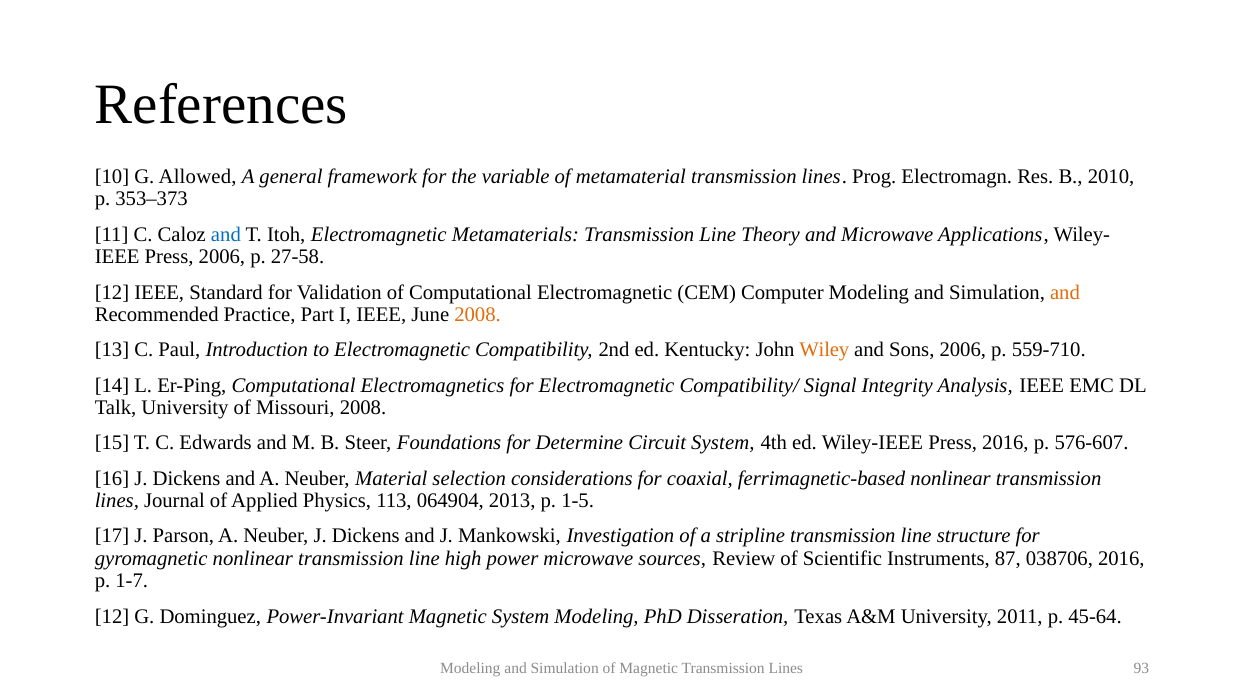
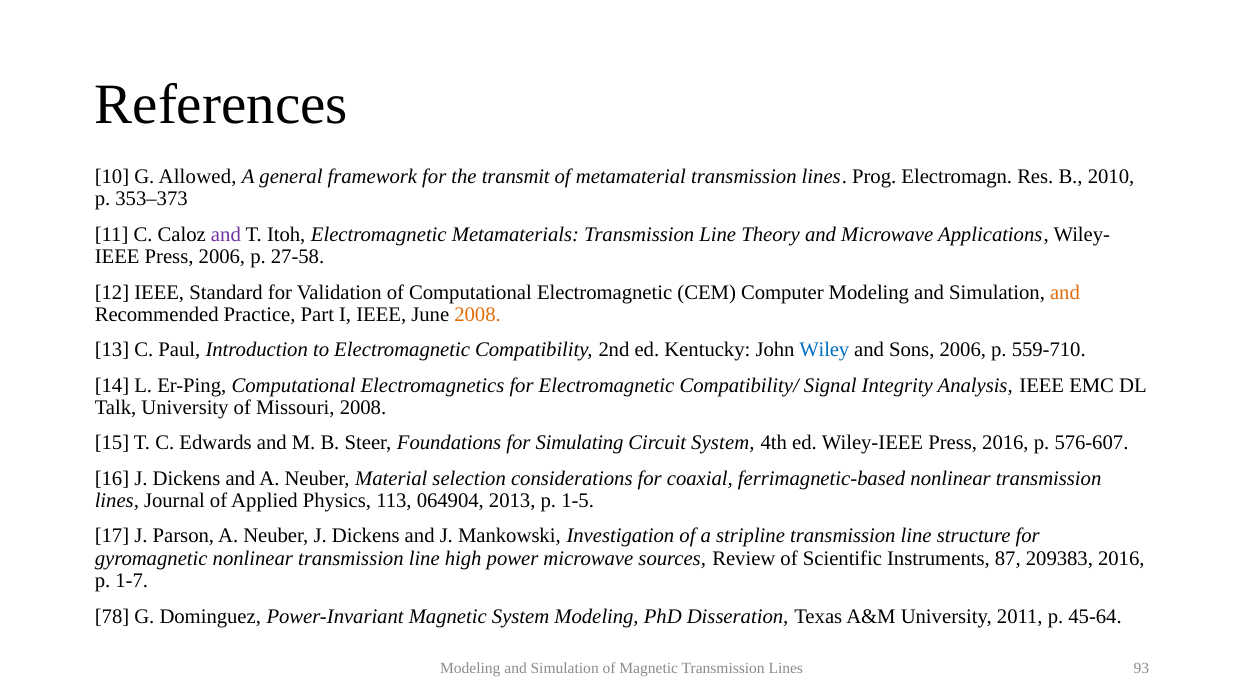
variable: variable -> transmit
and at (226, 234) colour: blue -> purple
Wiley colour: orange -> blue
Determine: Determine -> Simulating
038706: 038706 -> 209383
12 at (112, 616): 12 -> 78
